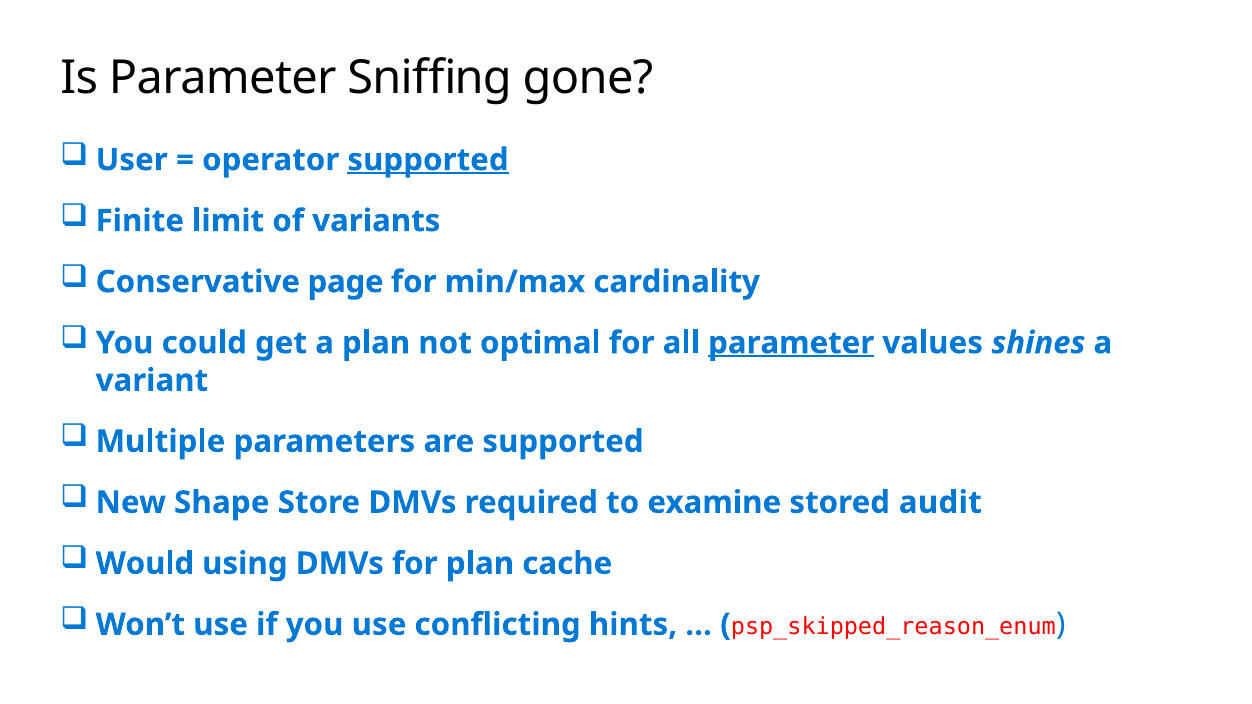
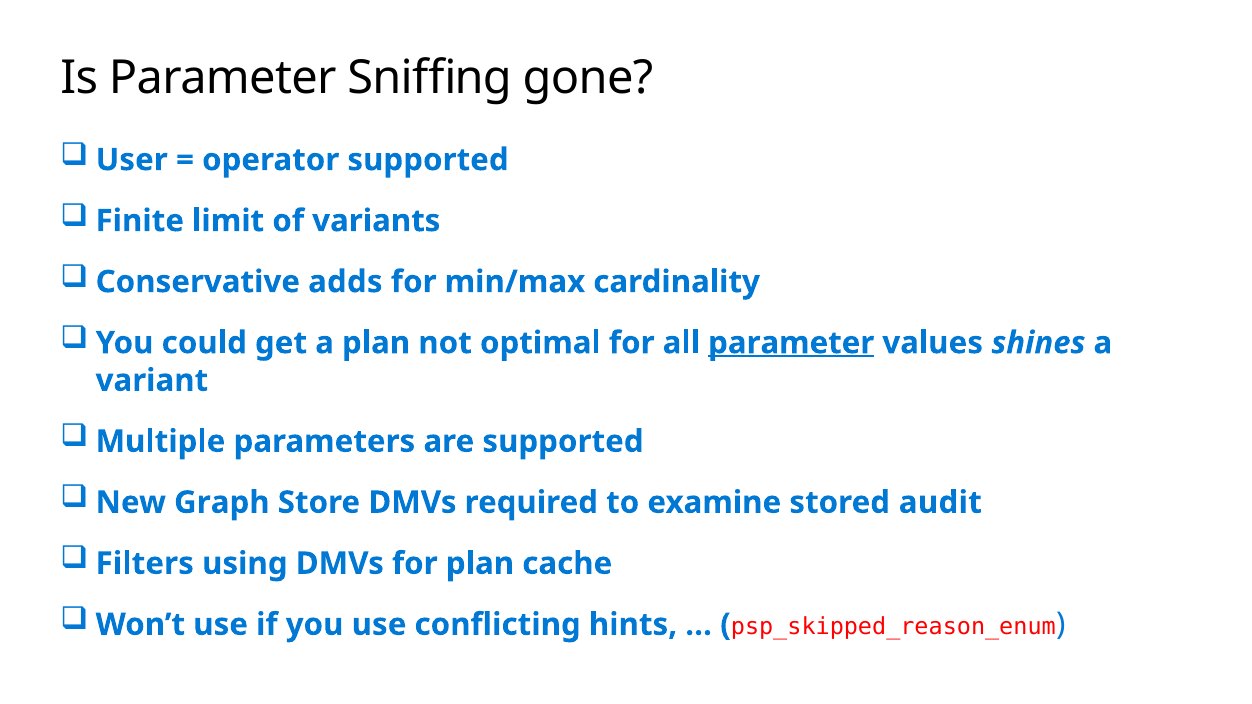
supported at (428, 160) underline: present -> none
page: page -> adds
Shape: Shape -> Graph
Would: Would -> Filters
